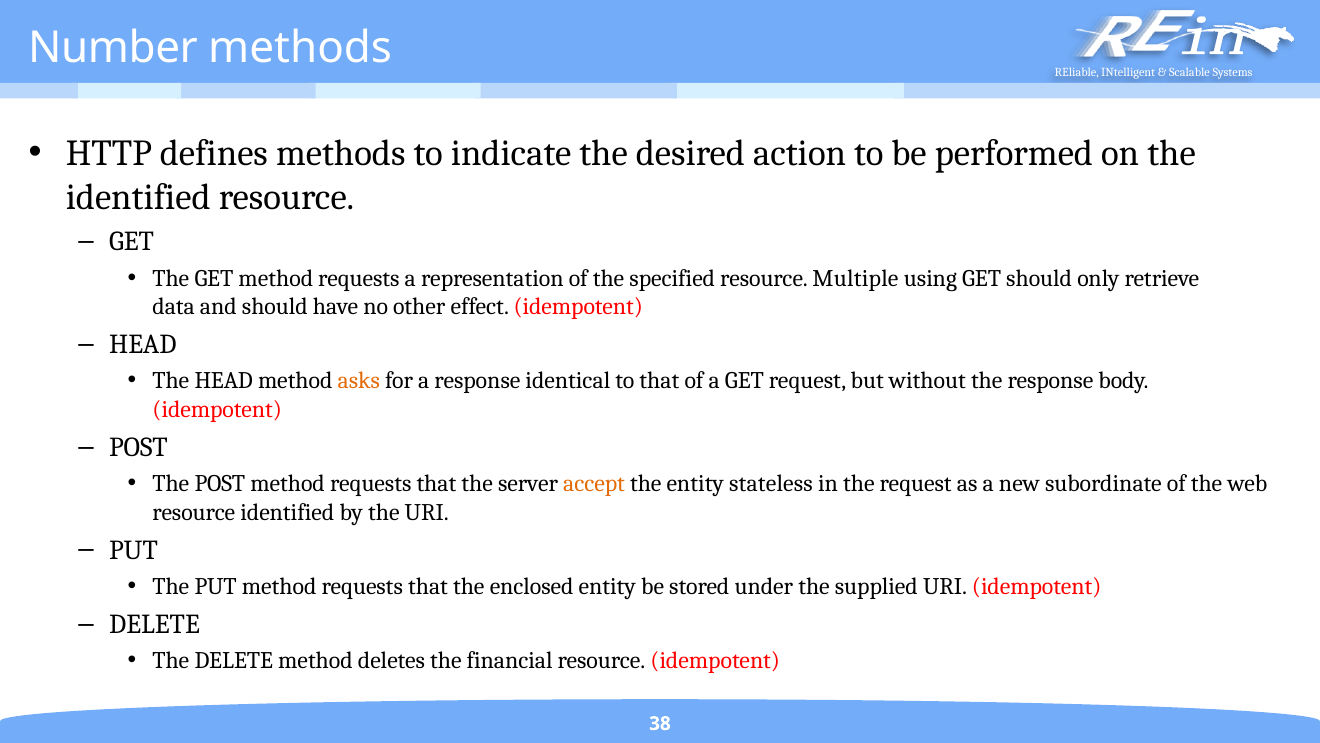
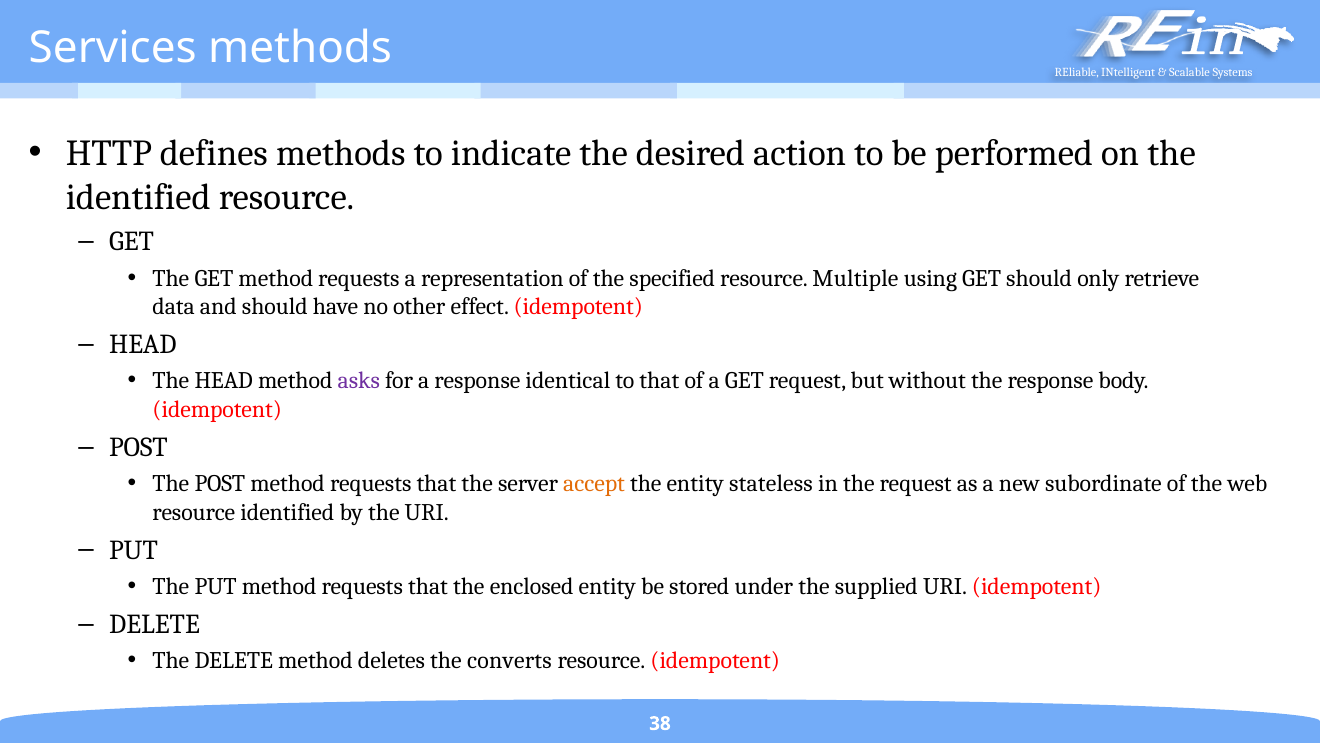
Number: Number -> Services
asks colour: orange -> purple
financial: financial -> converts
